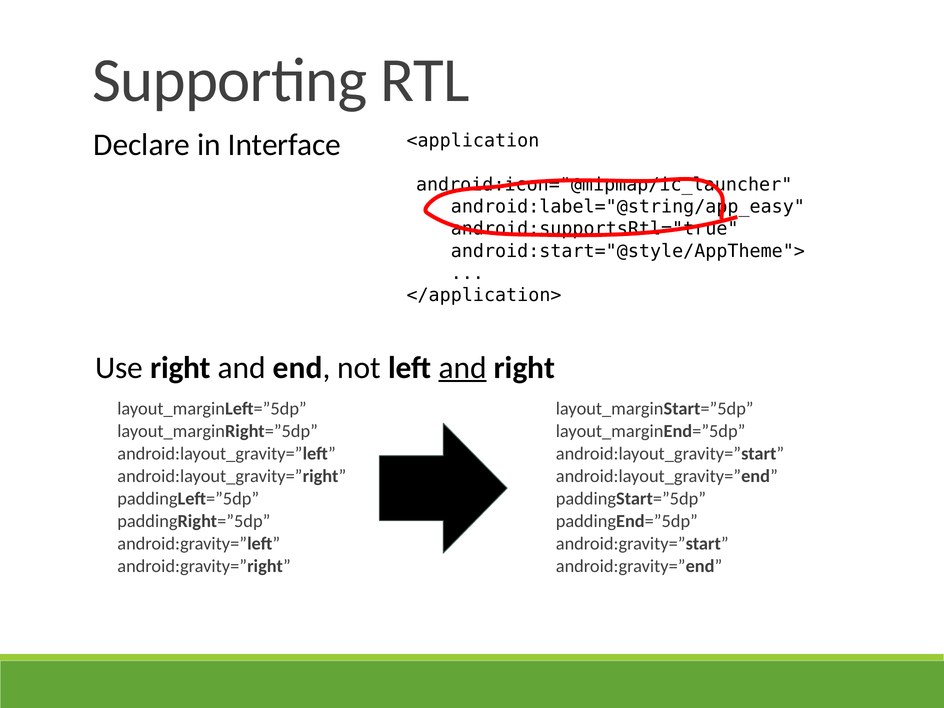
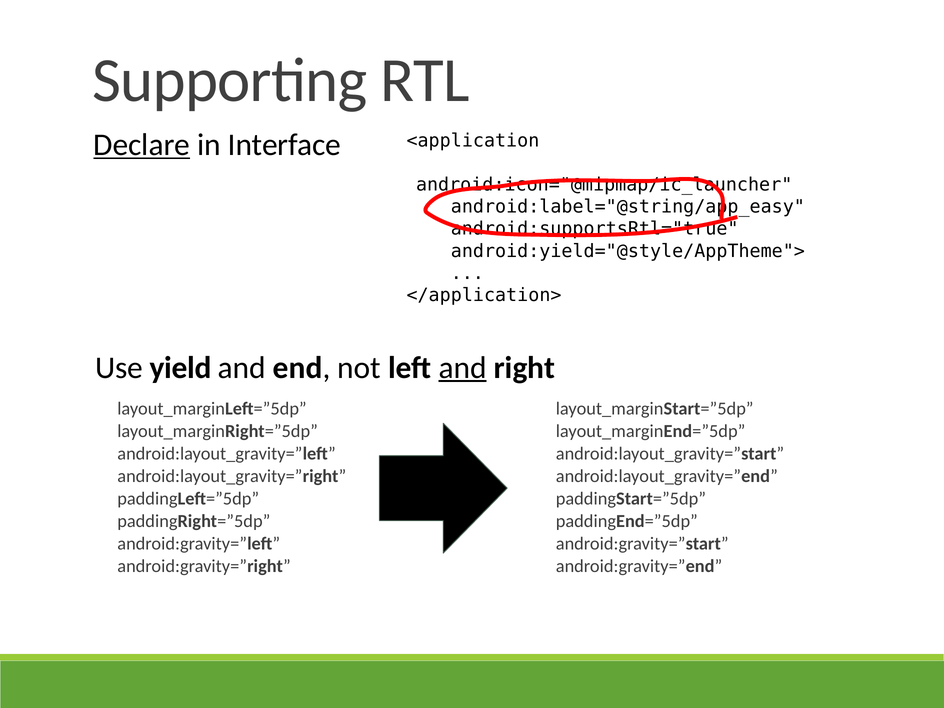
Declare underline: none -> present
android:start="@style/AppTheme">: android:start="@style/AppTheme"> -> android:yield="@style/AppTheme">
Use right: right -> yield
